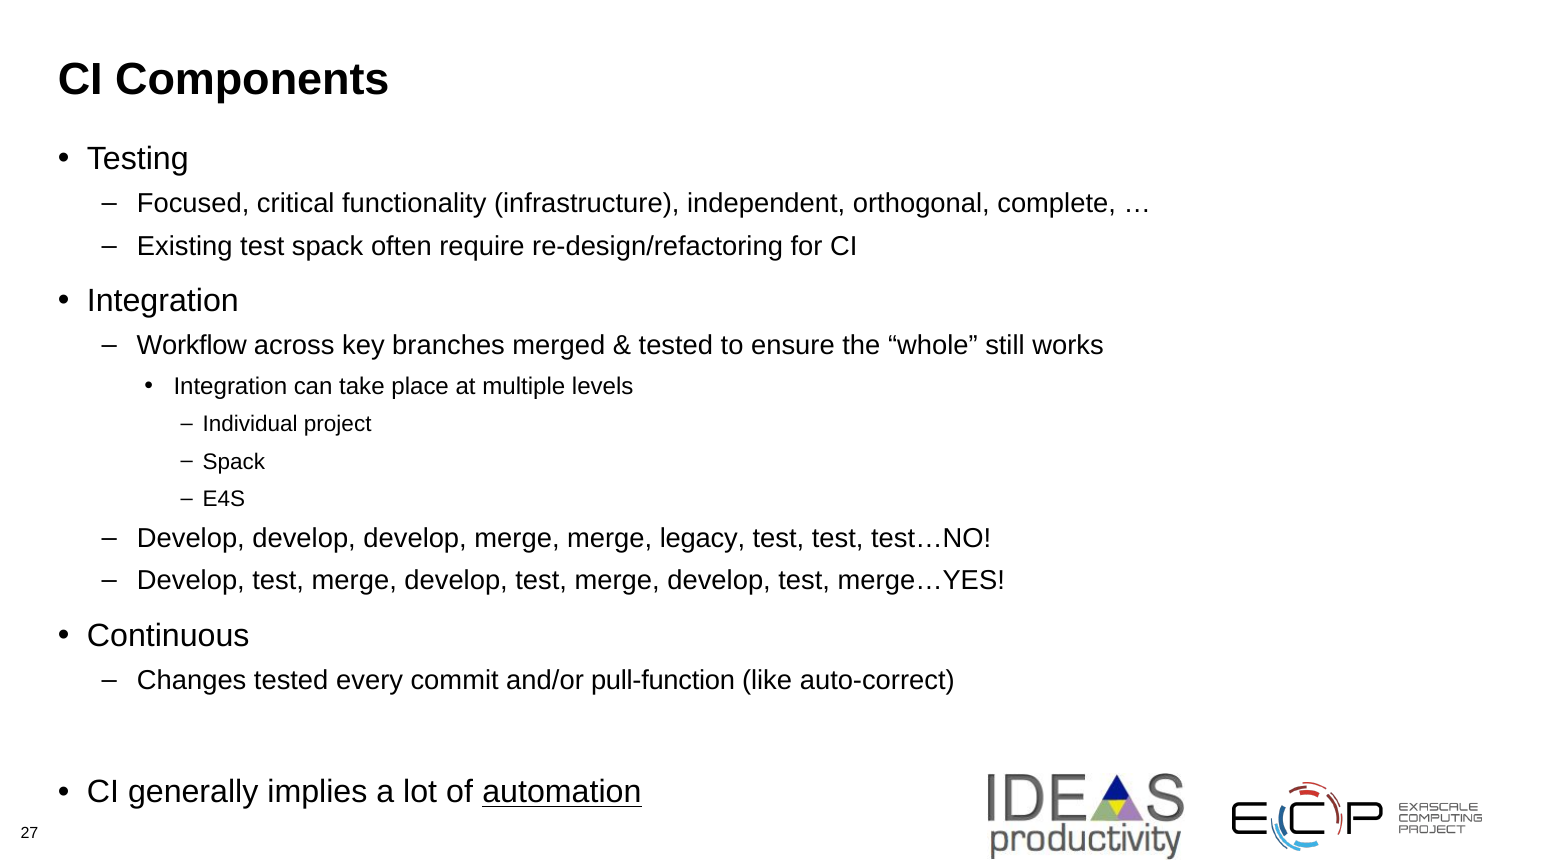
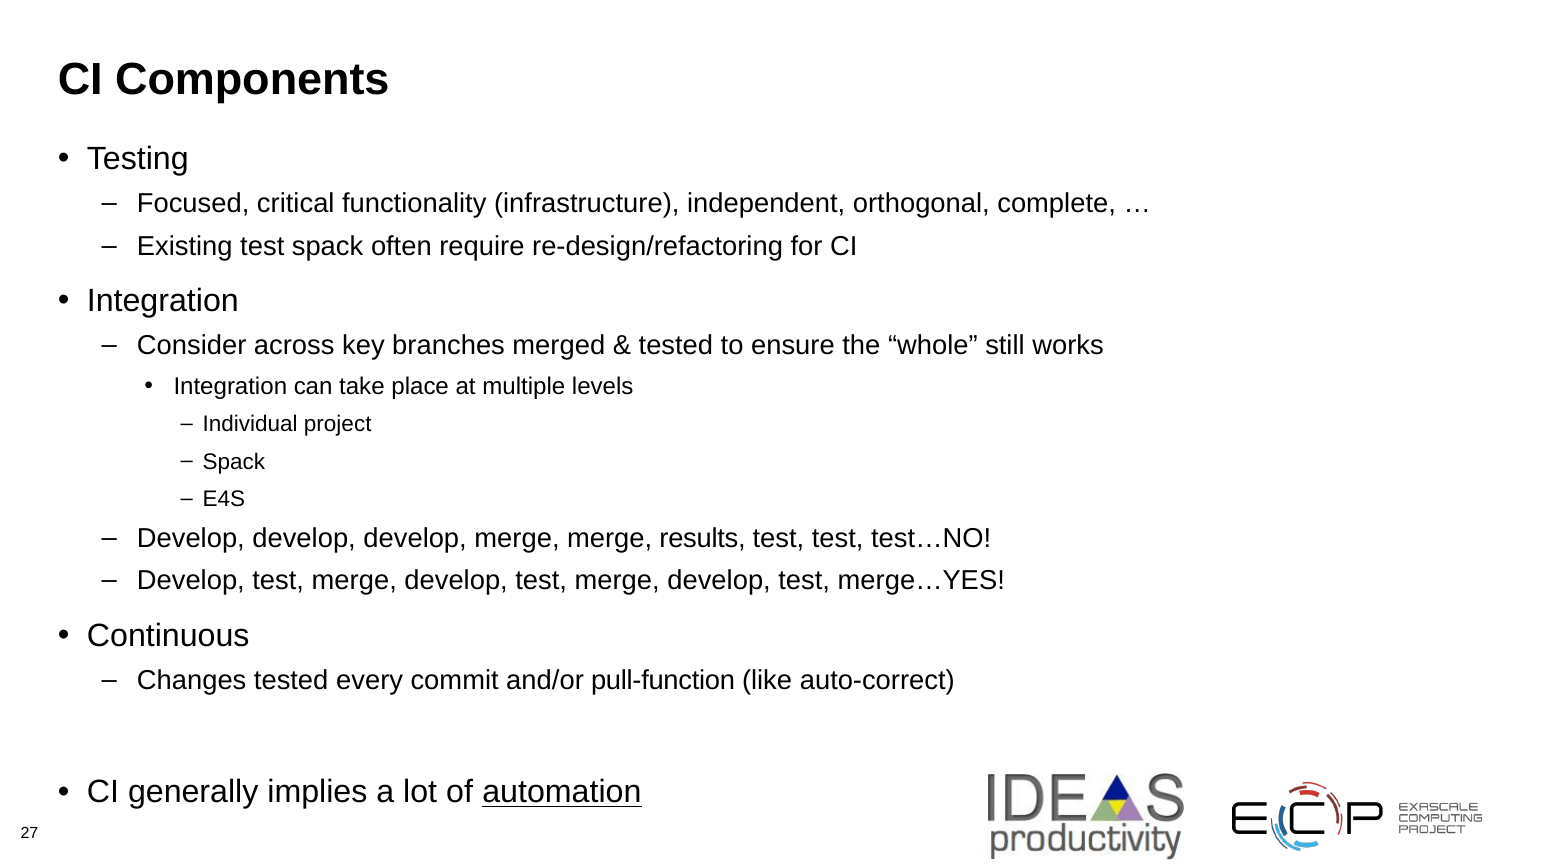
Workflow: Workflow -> Consider
legacy: legacy -> results
